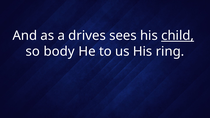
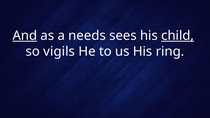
And underline: none -> present
drives: drives -> needs
body: body -> vigils
